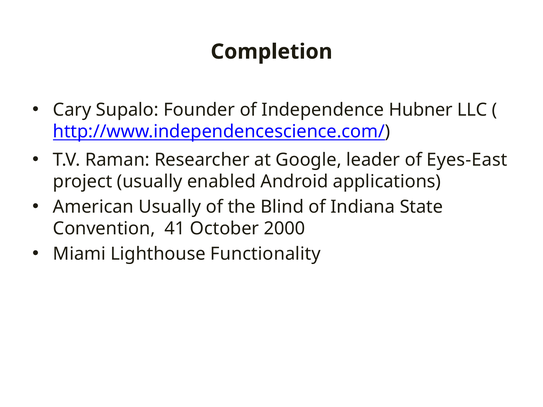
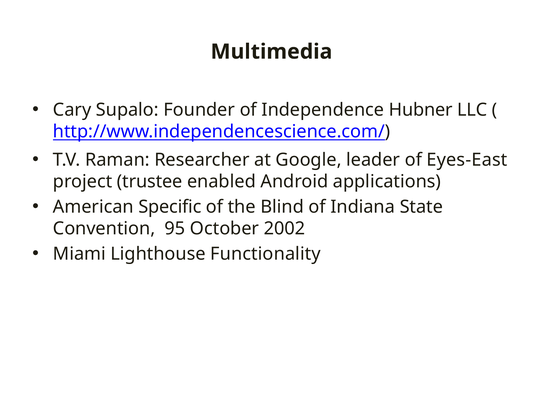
Completion: Completion -> Multimedia
project usually: usually -> trustee
American Usually: Usually -> Specific
41: 41 -> 95
2000: 2000 -> 2002
